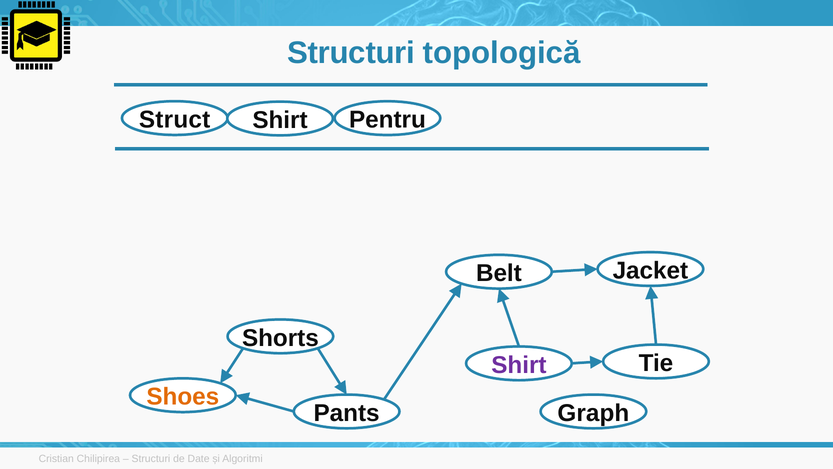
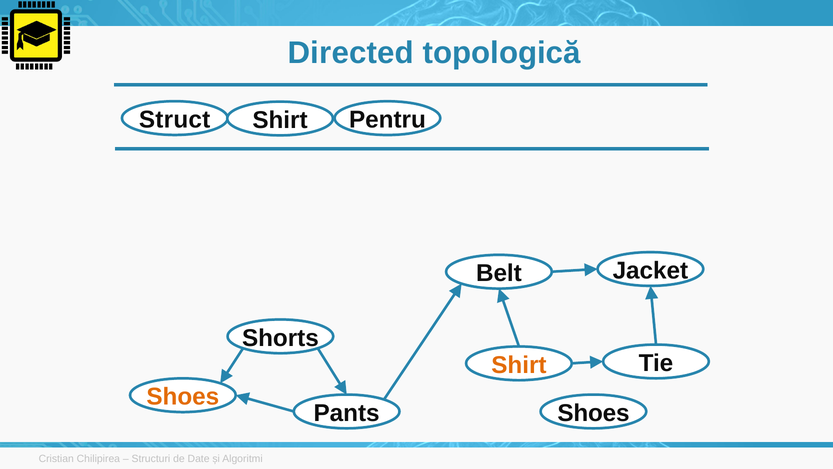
Structuri at (351, 53): Structuri -> Directed
Shirt at (519, 365) colour: purple -> orange
Graph at (593, 413): Graph -> Shoes
